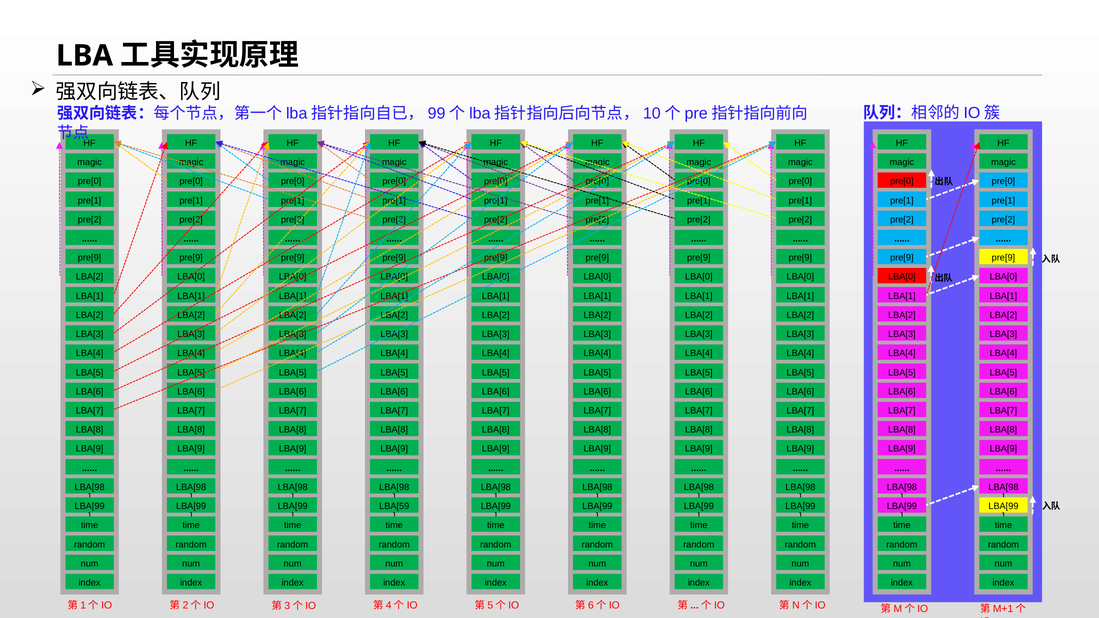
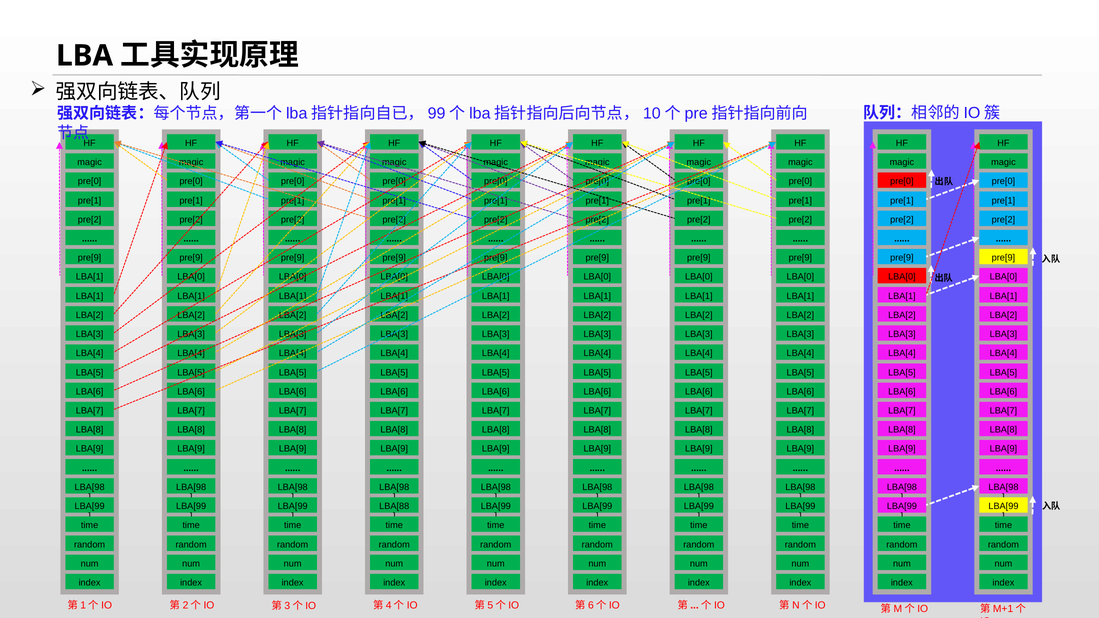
LBA[2 at (90, 277): LBA[2 -> LBA[1
LBA[59: LBA[59 -> LBA[88
